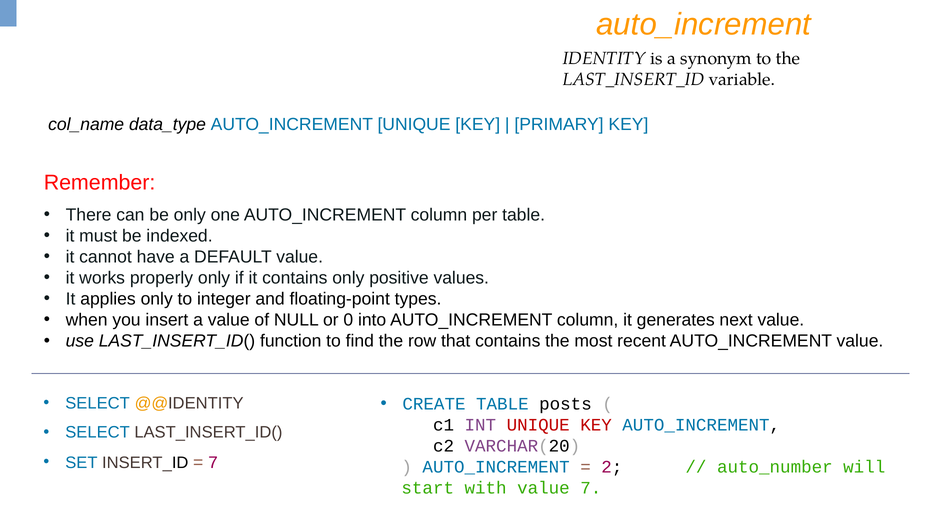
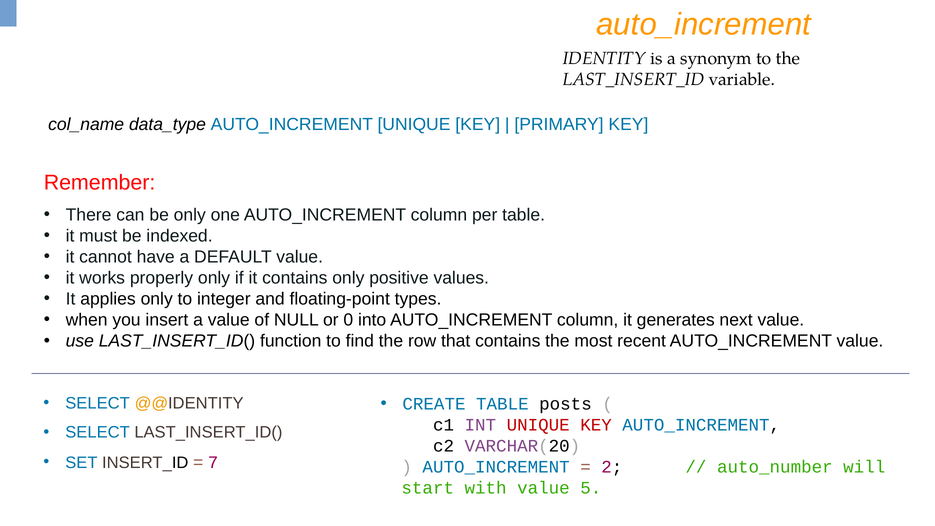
value 7: 7 -> 5
